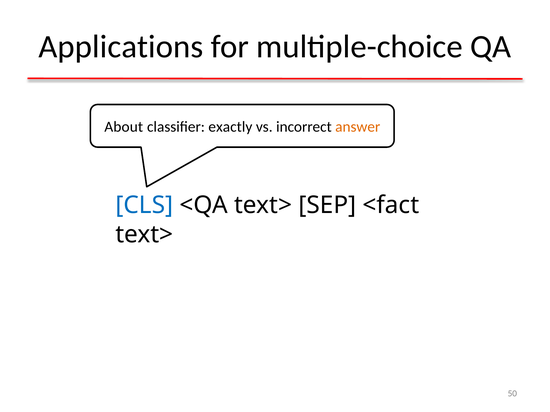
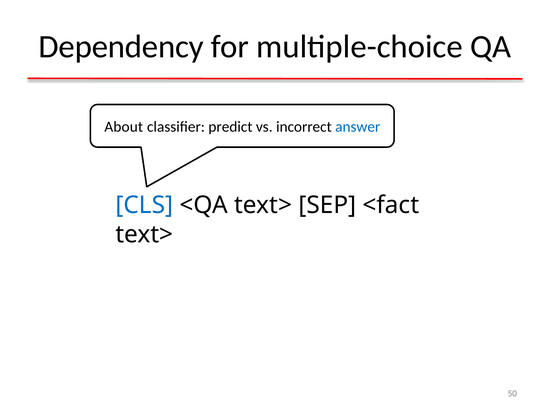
Applications: Applications -> Dependency
exactly: exactly -> predict
answer colour: orange -> blue
